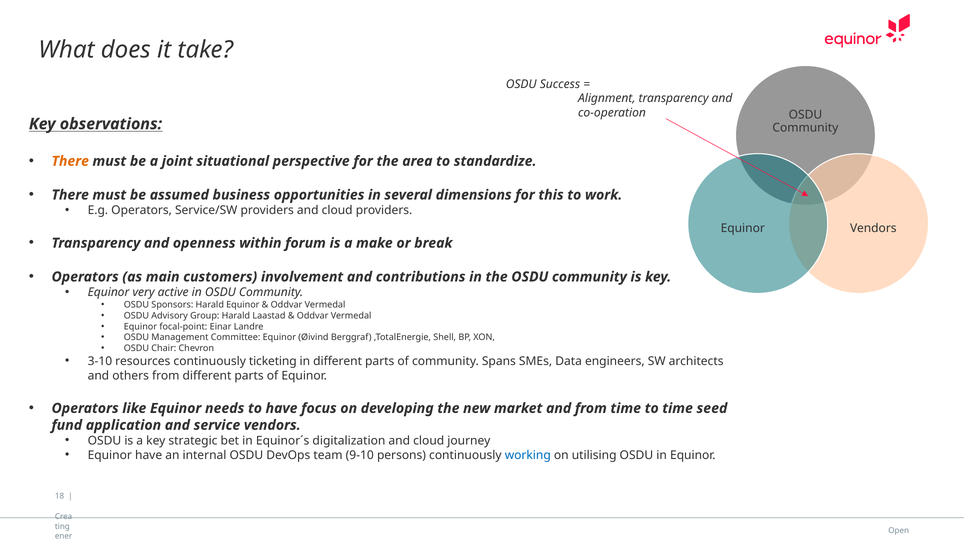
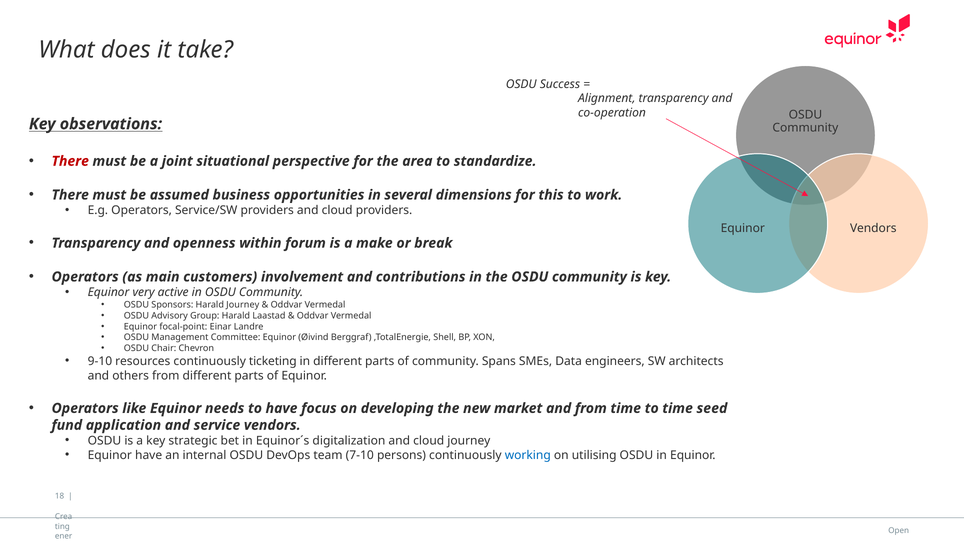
There at (70, 161) colour: orange -> red
Harald Equinor: Equinor -> Journey
3-10: 3-10 -> 9-10
9-10: 9-10 -> 7-10
